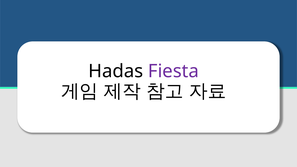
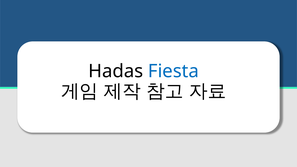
Fiesta colour: purple -> blue
